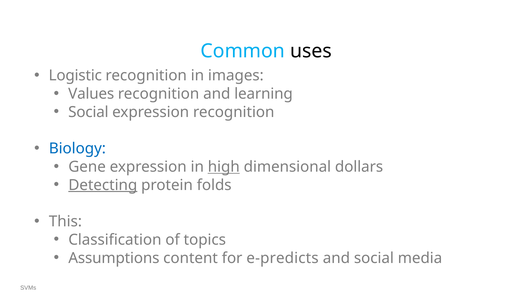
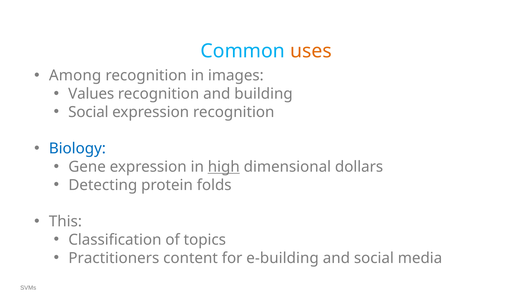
uses colour: black -> orange
Logistic: Logistic -> Among
learning: learning -> building
Detecting underline: present -> none
Assumptions: Assumptions -> Practitioners
e-predicts: e-predicts -> e-building
